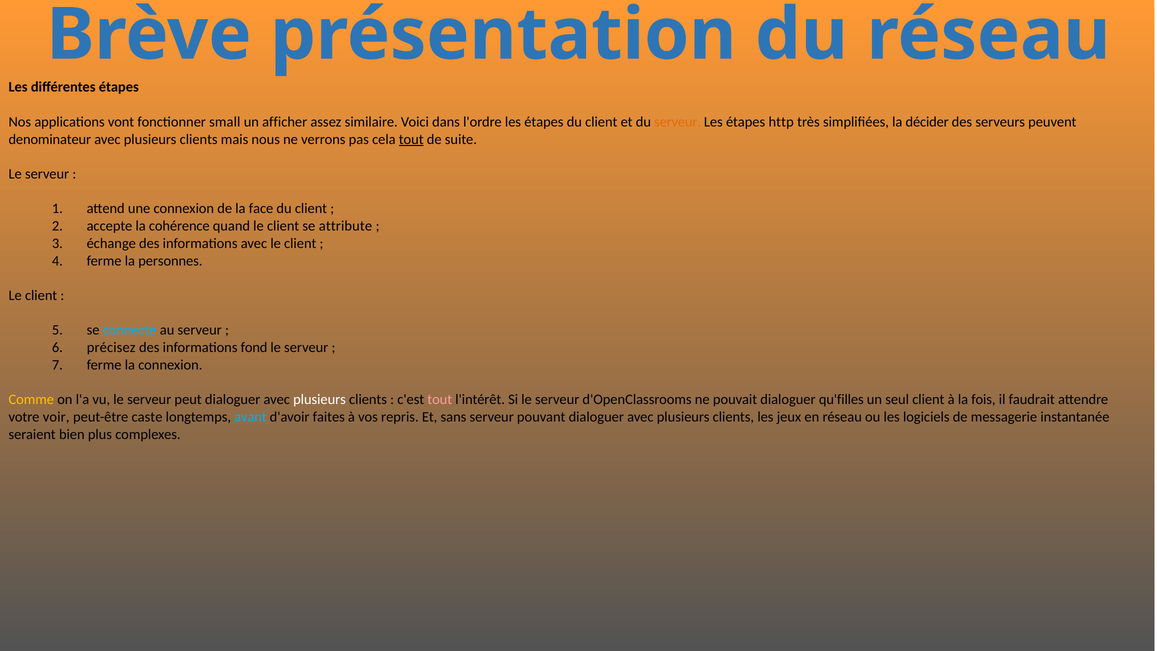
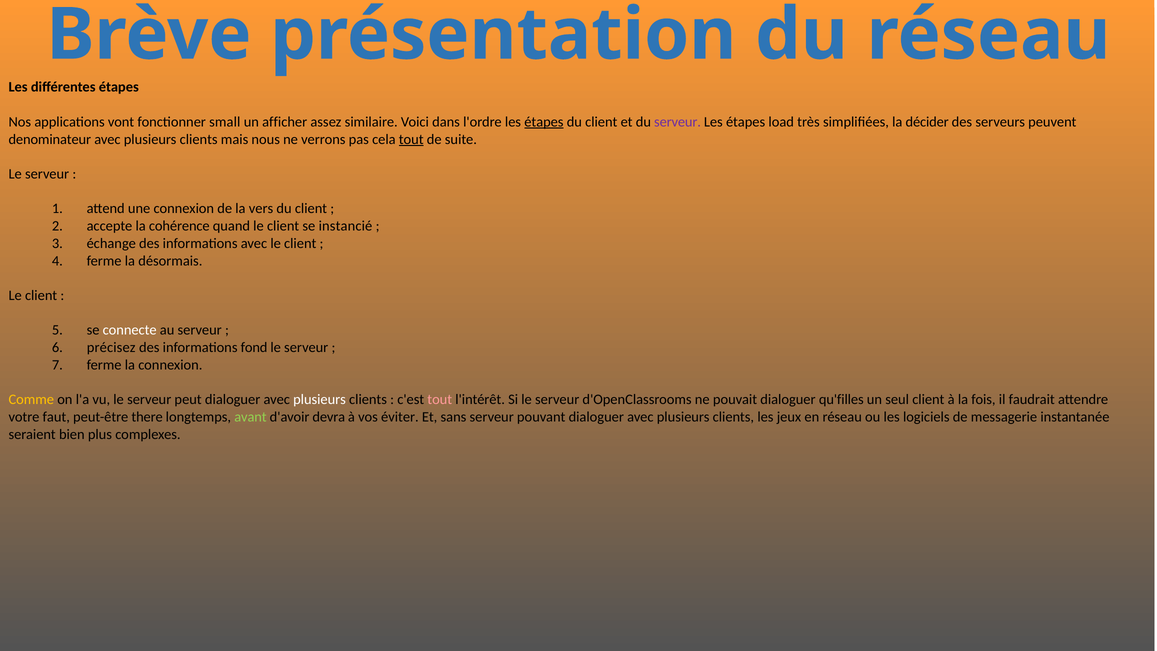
étapes at (544, 122) underline: none -> present
serveur at (678, 122) colour: orange -> purple
http: http -> load
face: face -> vers
attribute: attribute -> instancié
personnes: personnes -> désormais
connecte colour: light blue -> white
voir: voir -> faut
caste: caste -> there
avant colour: light blue -> light green
faites: faites -> devra
repris: repris -> éviter
